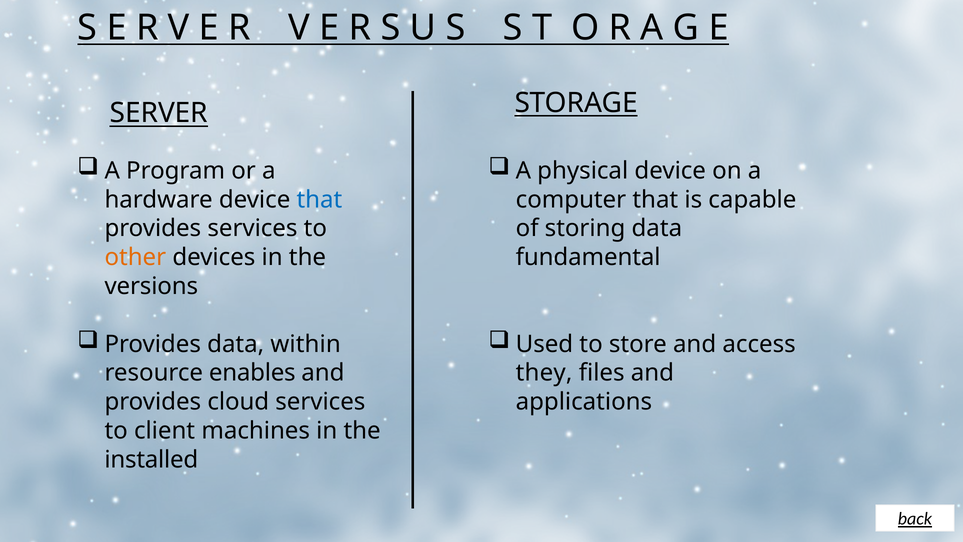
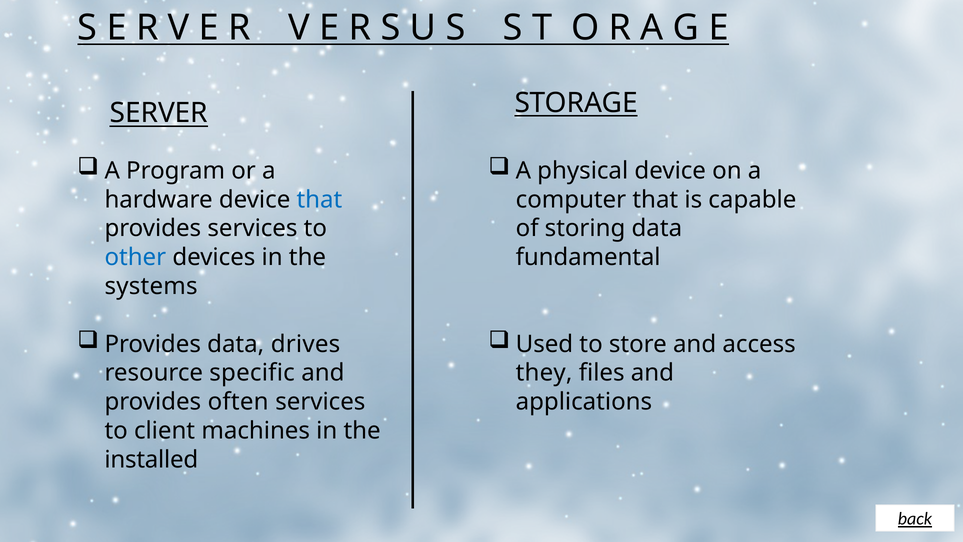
other colour: orange -> blue
versions: versions -> systems
within: within -> drives
enables: enables -> specific
cloud: cloud -> often
